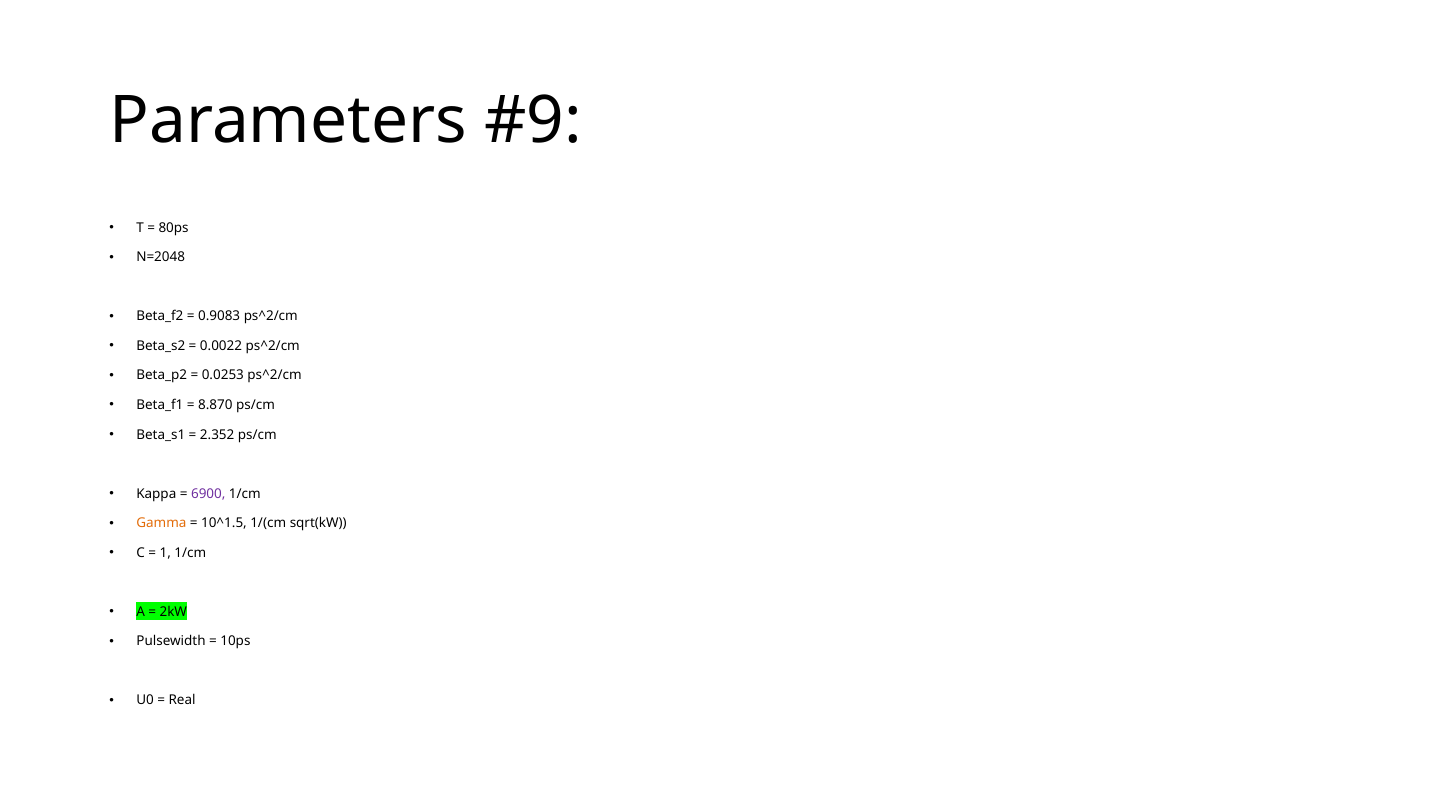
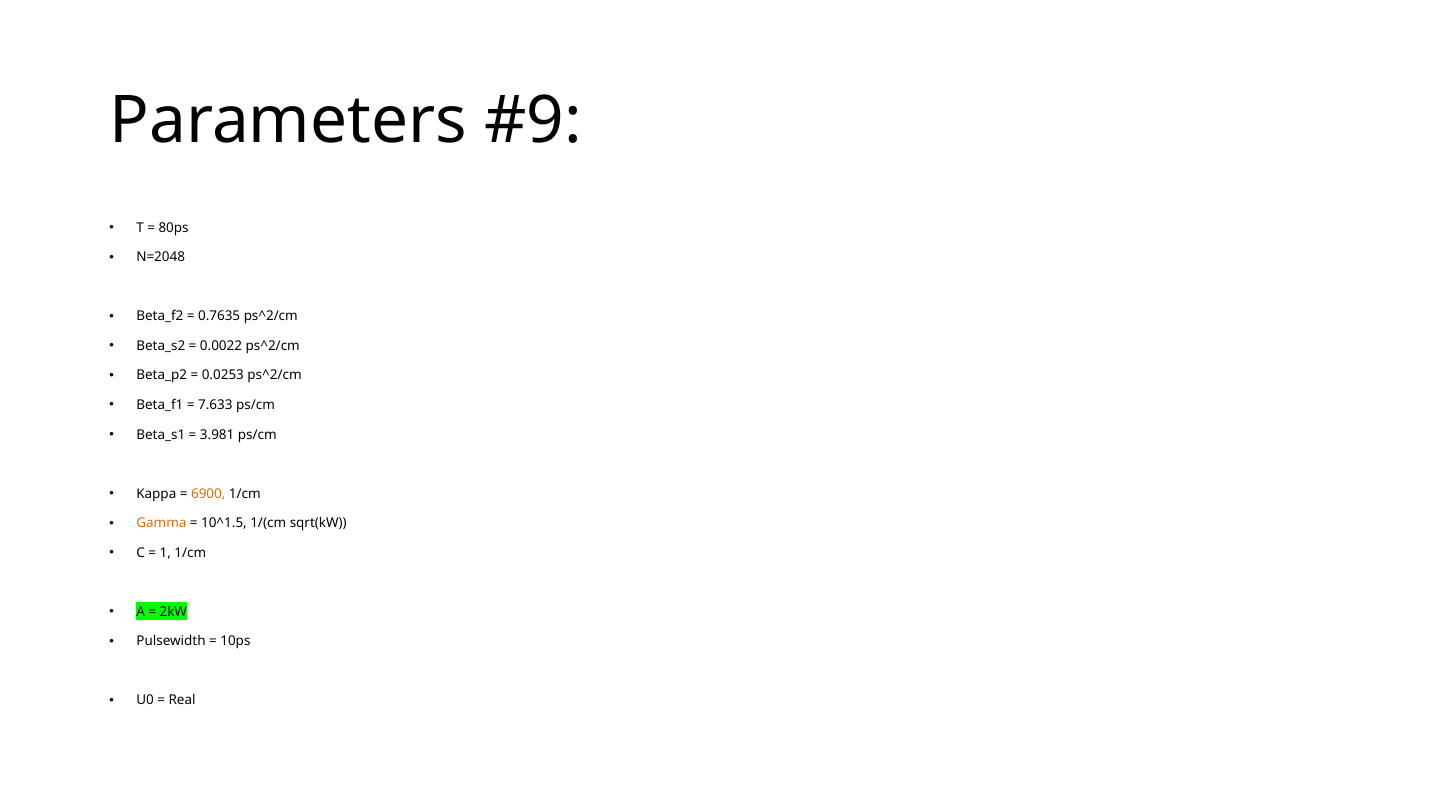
0.9083: 0.9083 -> 0.7635
8.870: 8.870 -> 7.633
2.352: 2.352 -> 3.981
6900 colour: purple -> orange
